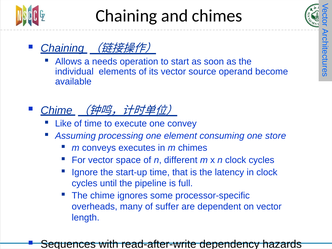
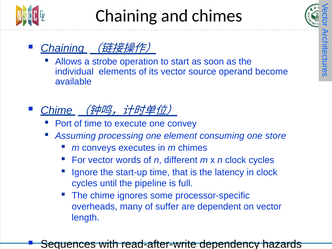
needs: needs -> strobe
Like: Like -> Port
space: space -> words
